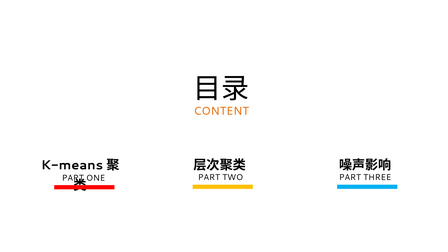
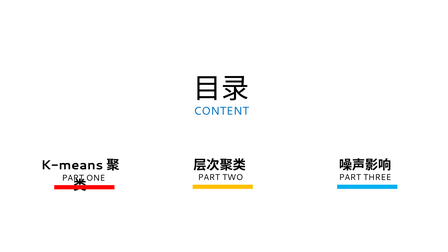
CONTENT colour: orange -> blue
